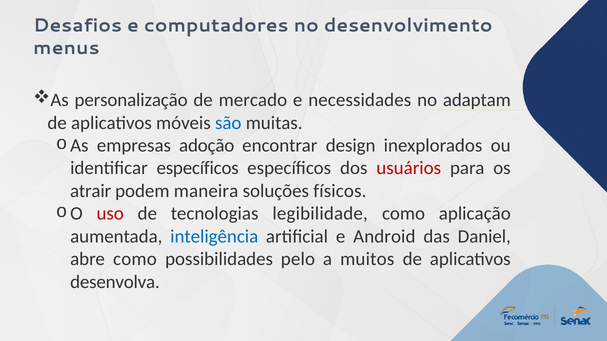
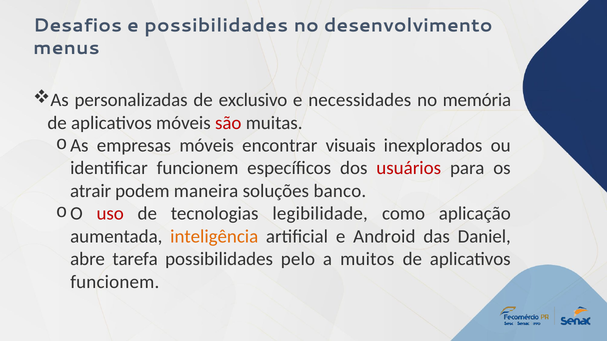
e computadores: computadores -> possibilidades
personalização: personalização -> personalizadas
mercado: mercado -> exclusivo
adaptam: adaptam -> memória
são colour: blue -> red
empresas adoção: adoção -> móveis
design: design -> visuais
identificar específicos: específicos -> funcionem
físicos: físicos -> banco
inteligência colour: blue -> orange
abre como: como -> tarefa
desenvolva at (115, 282): desenvolva -> funcionem
